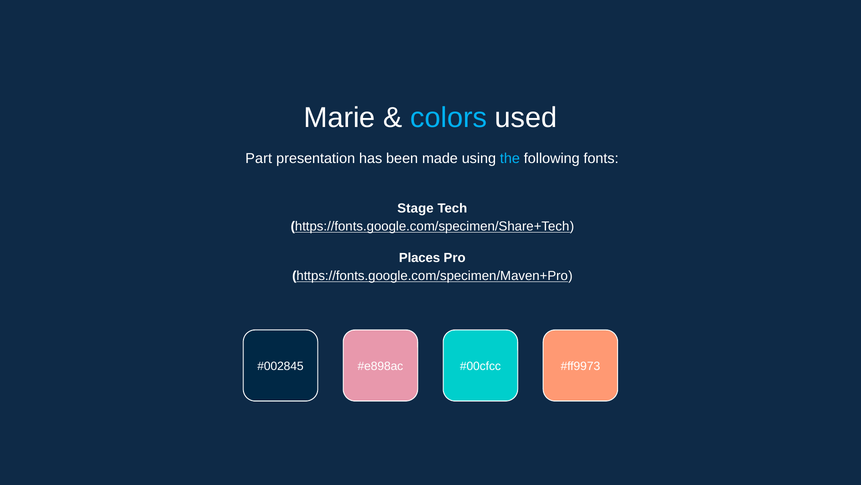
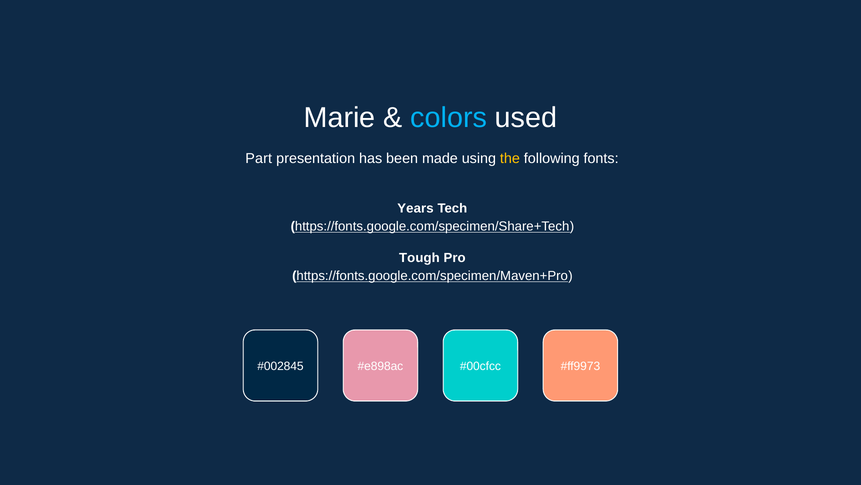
the colour: light blue -> yellow
Stage: Stage -> Years
Places: Places -> Tough
